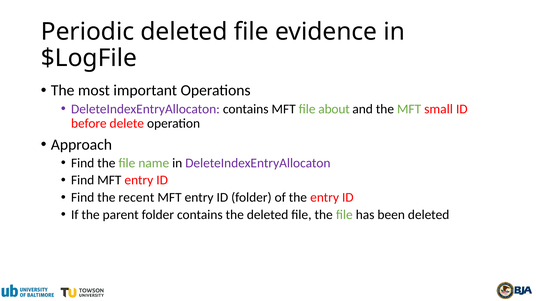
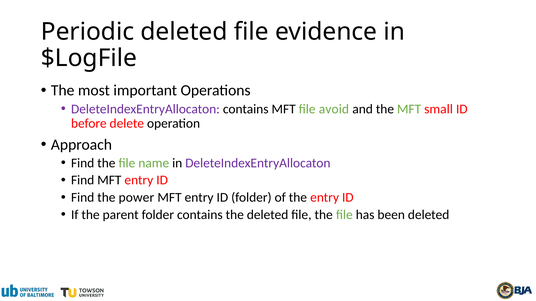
about: about -> avoid
recent: recent -> power
